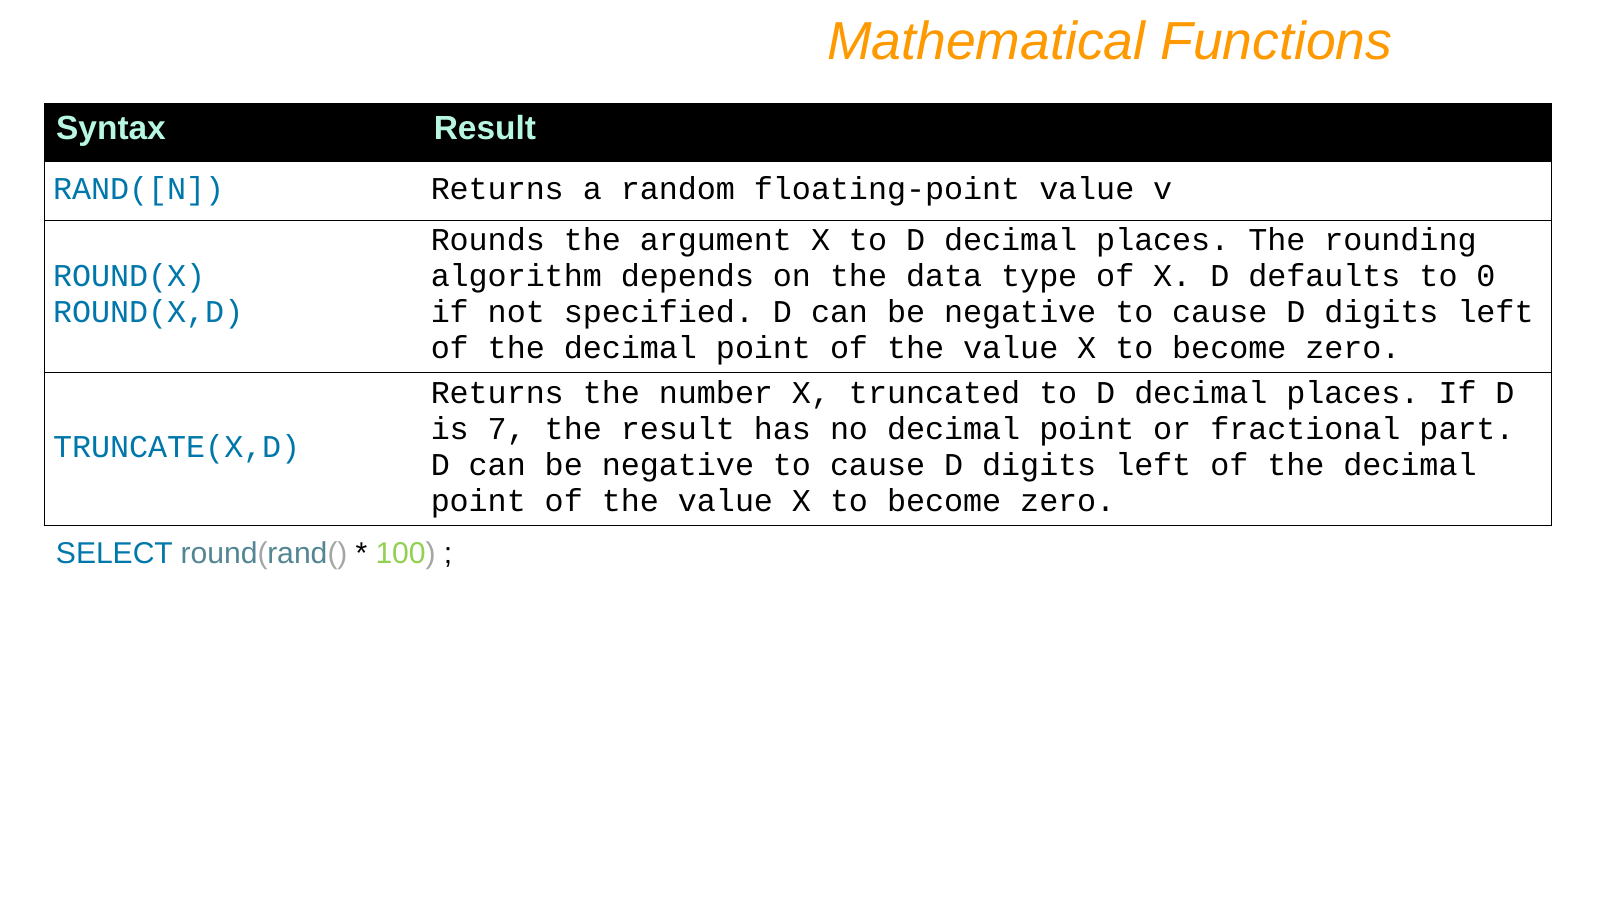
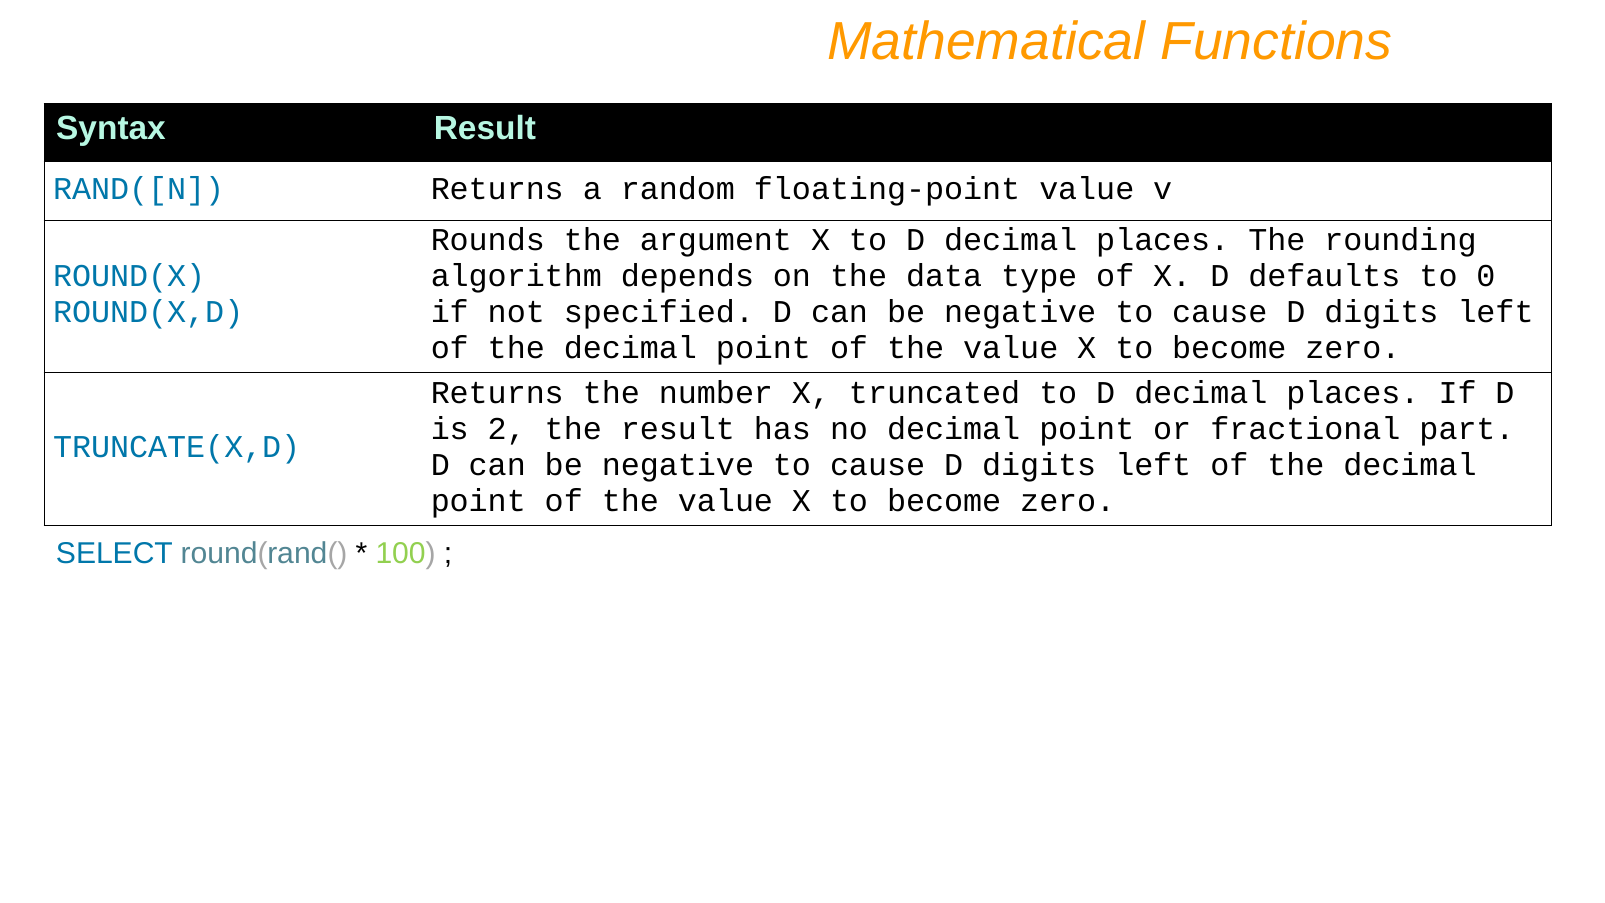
7: 7 -> 2
